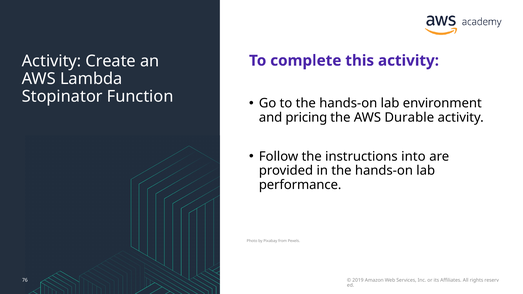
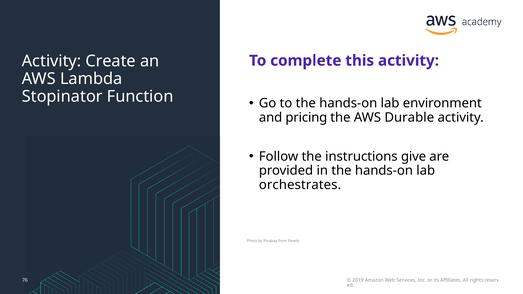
into: into -> give
performance: performance -> orchestrates
